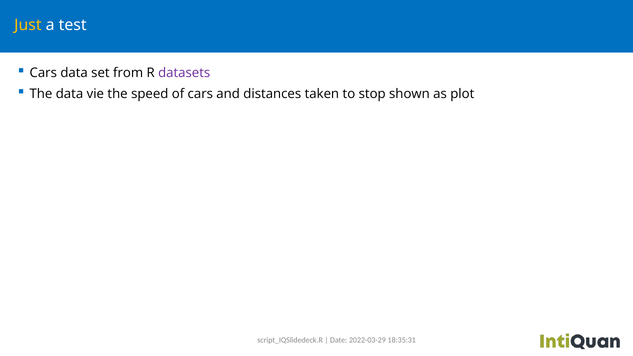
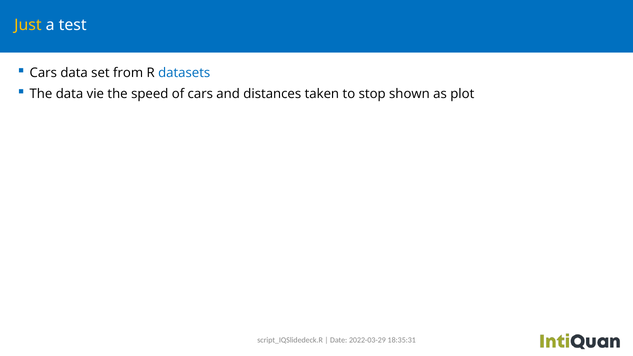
datasets colour: purple -> blue
